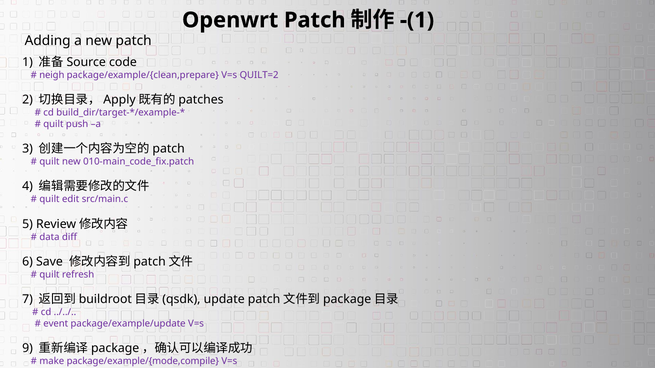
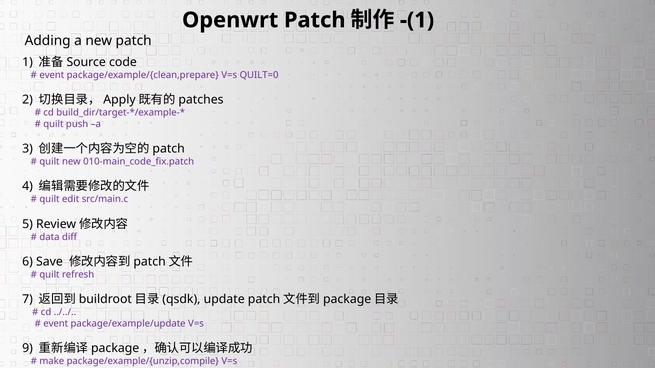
neigh at (52, 75): neigh -> event
QUILT=2: QUILT=2 -> QUILT=0
package/example/{mode,compile: package/example/{mode,compile -> package/example/{unzip,compile
